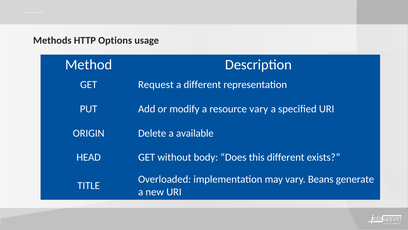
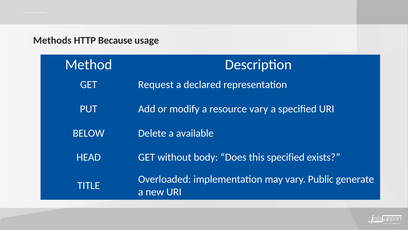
Options: Options -> Because
a different: different -> declared
ORIGIN: ORIGIN -> BELOW
this different: different -> specified
Beans: Beans -> Public
